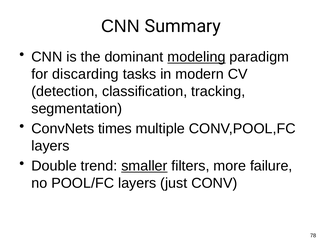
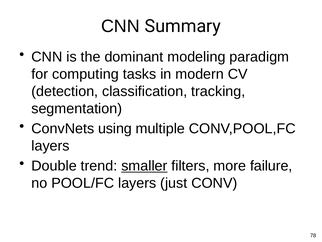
modeling underline: present -> none
discarding: discarding -> computing
times: times -> using
